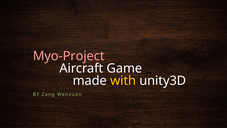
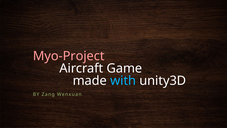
with colour: yellow -> light blue
